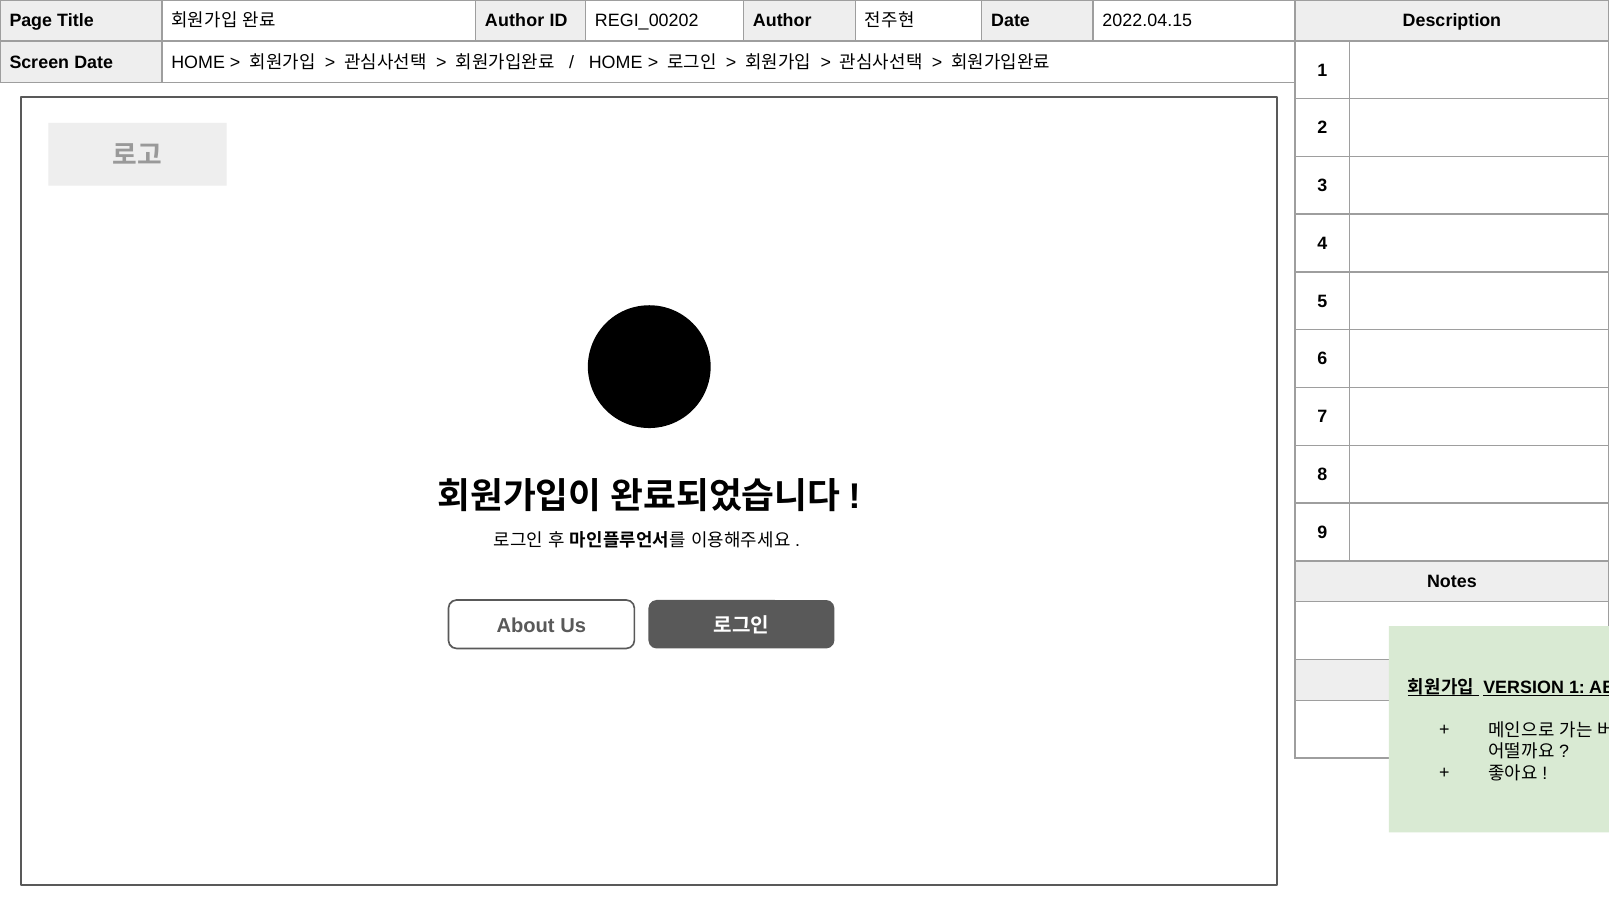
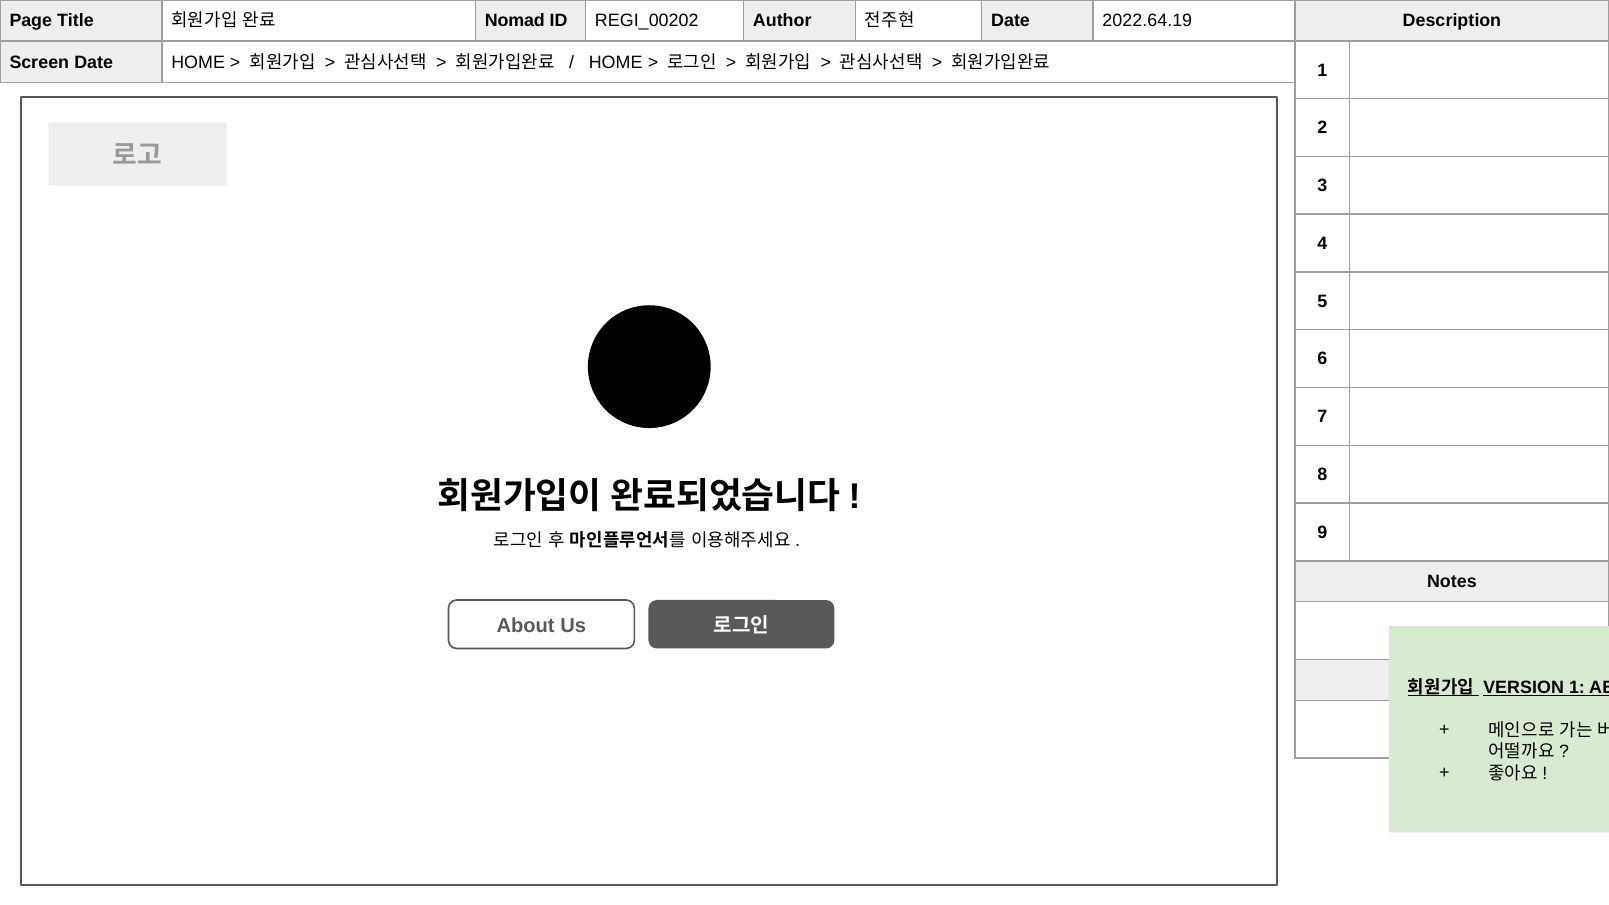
Author at (515, 21): Author -> Nomad
2022.04.15: 2022.04.15 -> 2022.64.19
